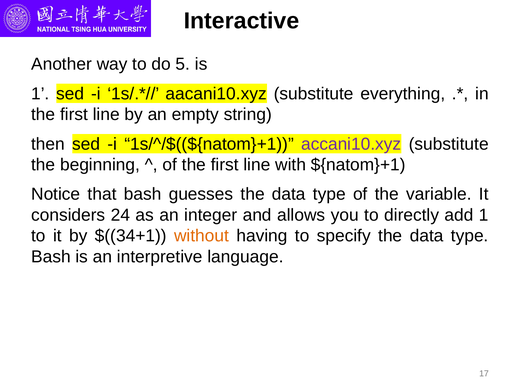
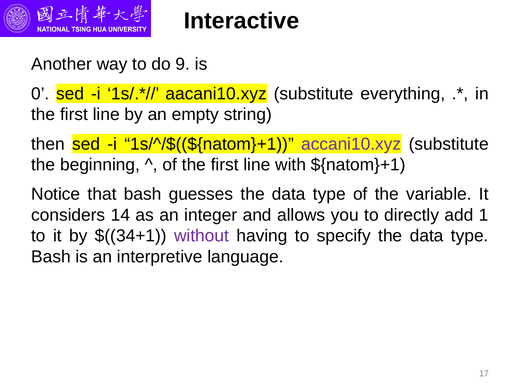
5: 5 -> 9
1 at (40, 94): 1 -> 0
24: 24 -> 14
without colour: orange -> purple
